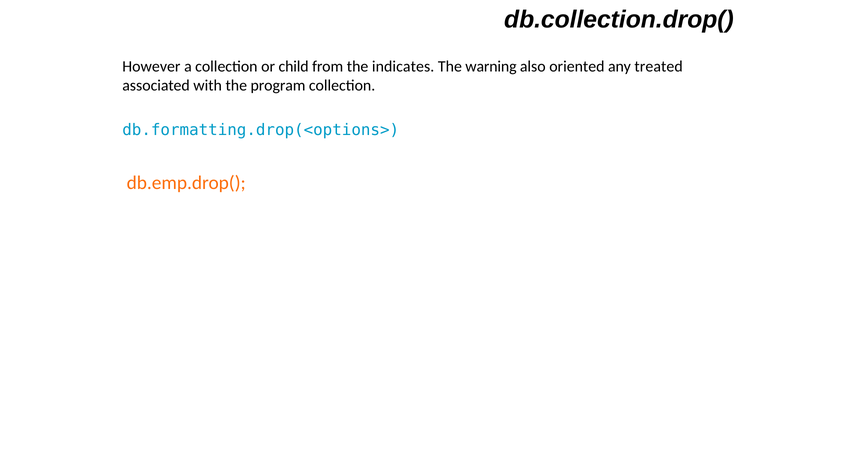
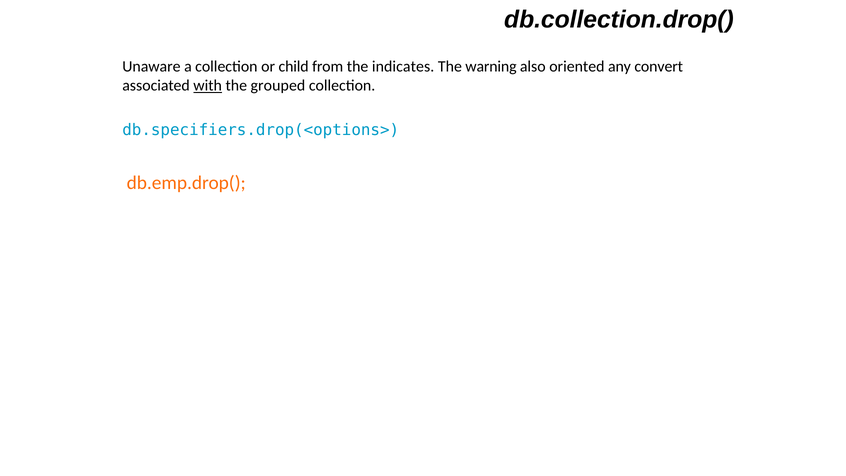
However: However -> Unaware
treated: treated -> convert
with underline: none -> present
program: program -> grouped
db.formatting.drop(<options>: db.formatting.drop(<options> -> db.specifiers.drop(<options>
